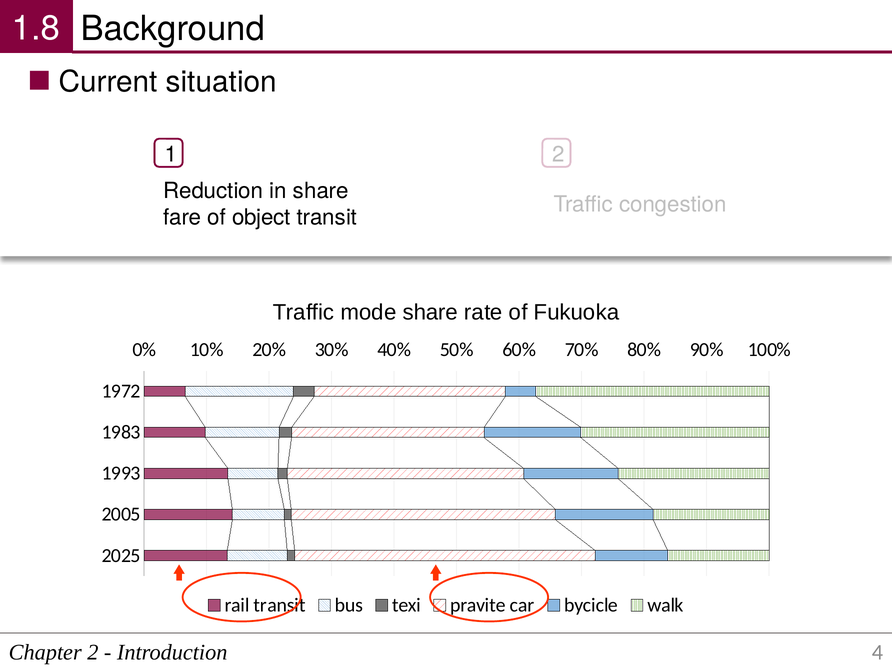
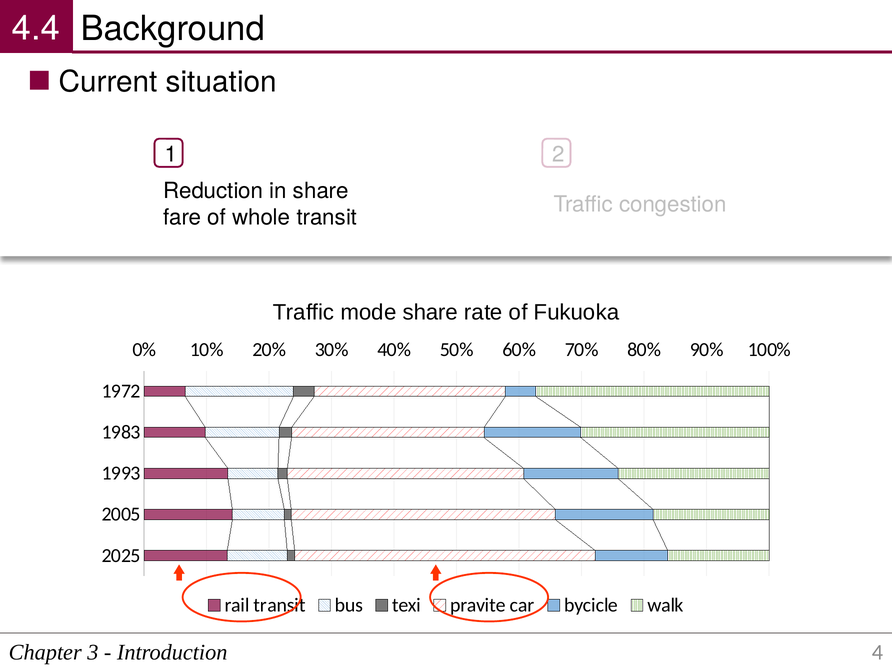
1.8: 1.8 -> 4.4
object: object -> whole
Chapter 2: 2 -> 3
